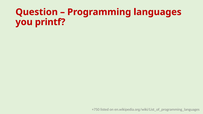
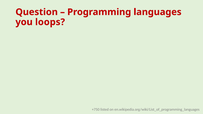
printf: printf -> loops
